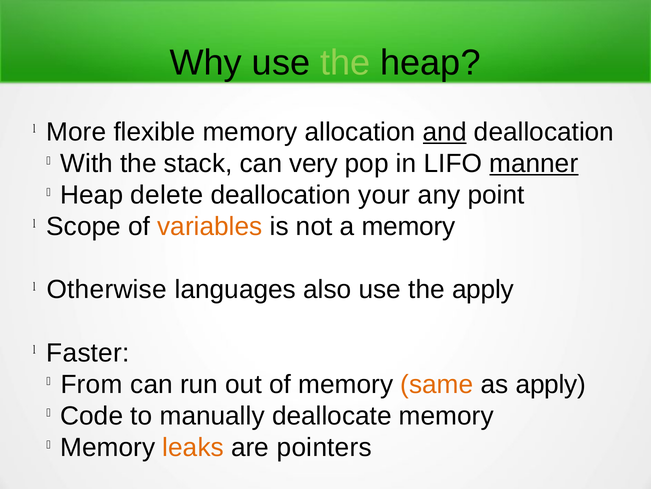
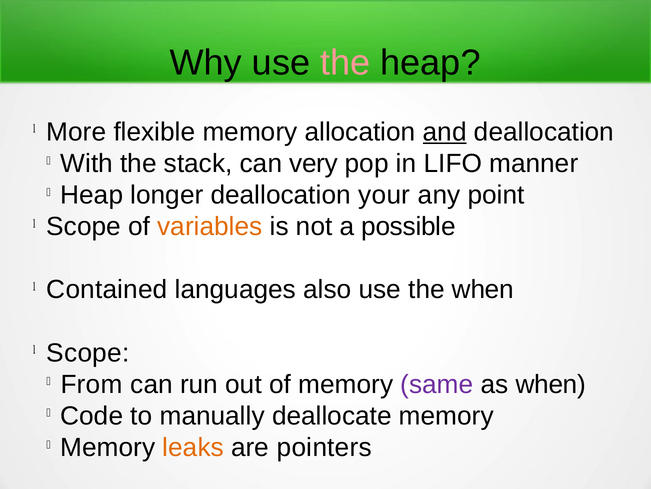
the at (345, 63) colour: light green -> pink
manner underline: present -> none
delete: delete -> longer
a memory: memory -> possible
Otherwise: Otherwise -> Contained
the apply: apply -> when
Faster at (88, 352): Faster -> Scope
same colour: orange -> purple
as apply: apply -> when
